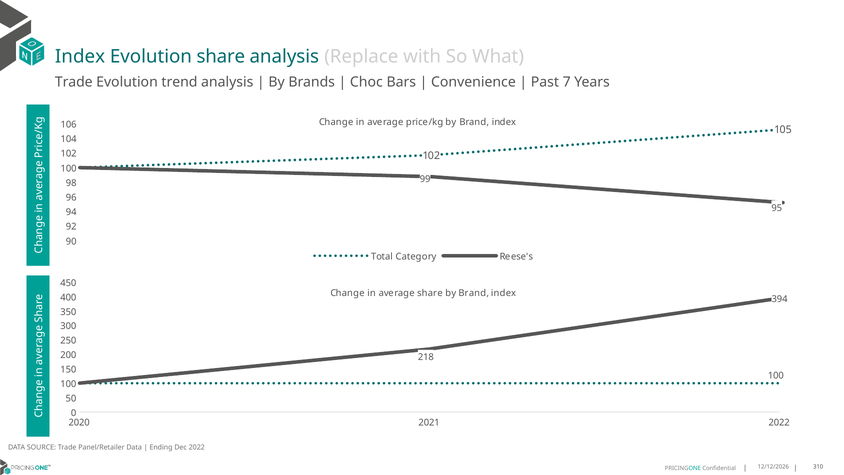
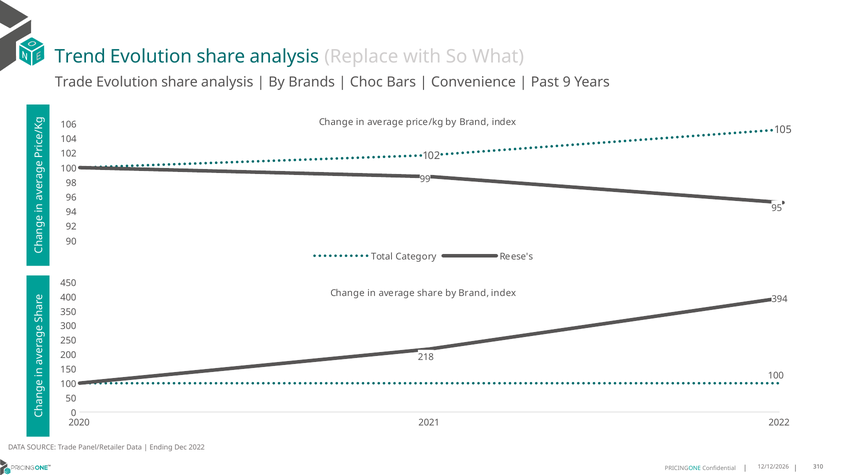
Index at (80, 57): Index -> Trend
trend at (179, 82): trend -> share
7: 7 -> 9
